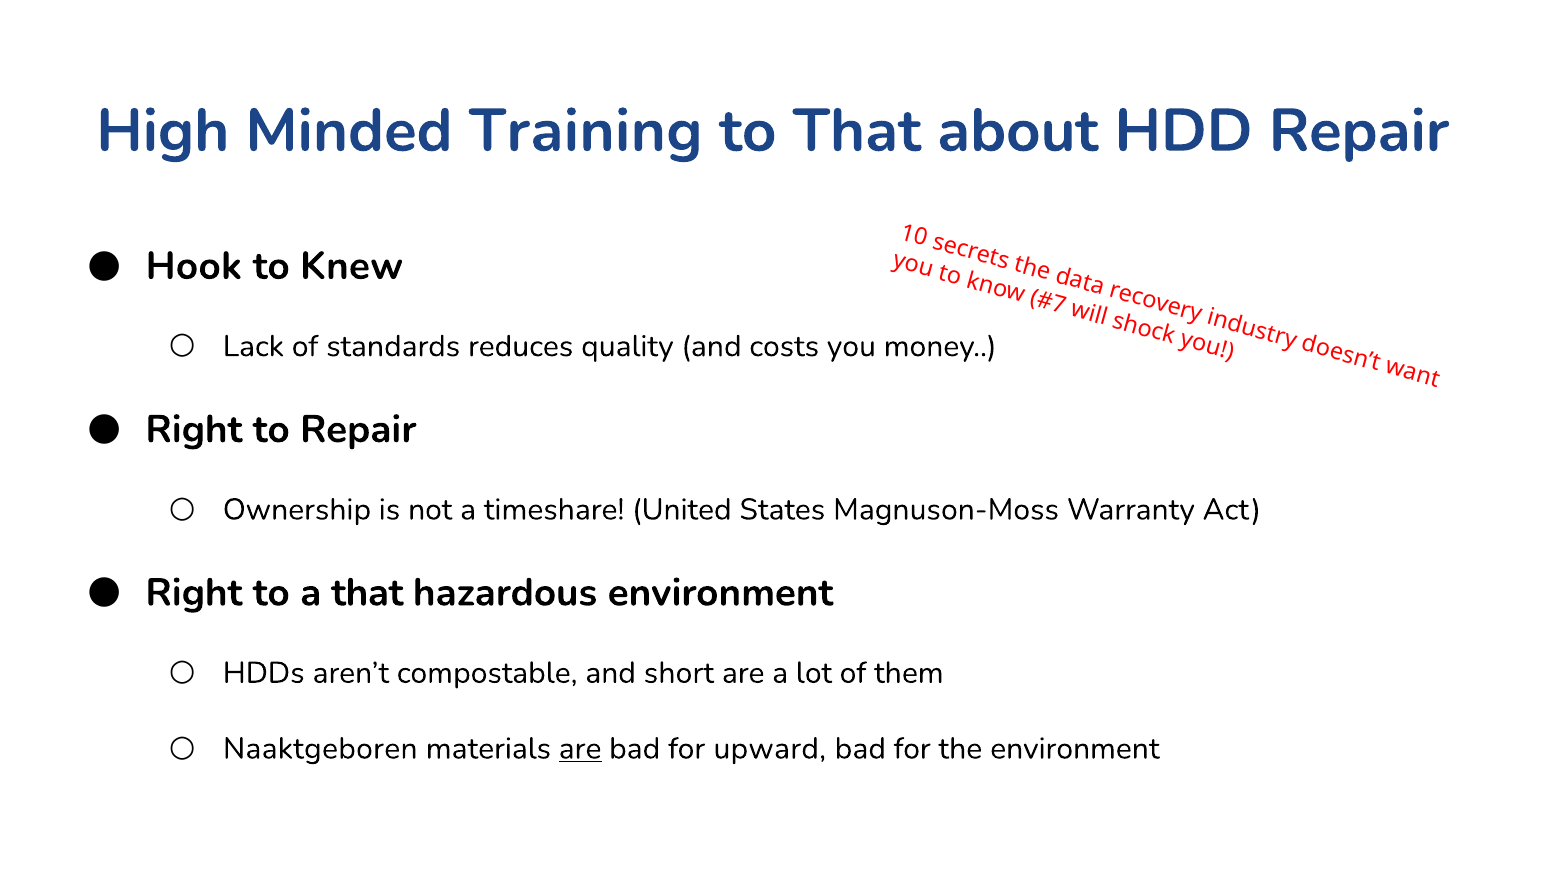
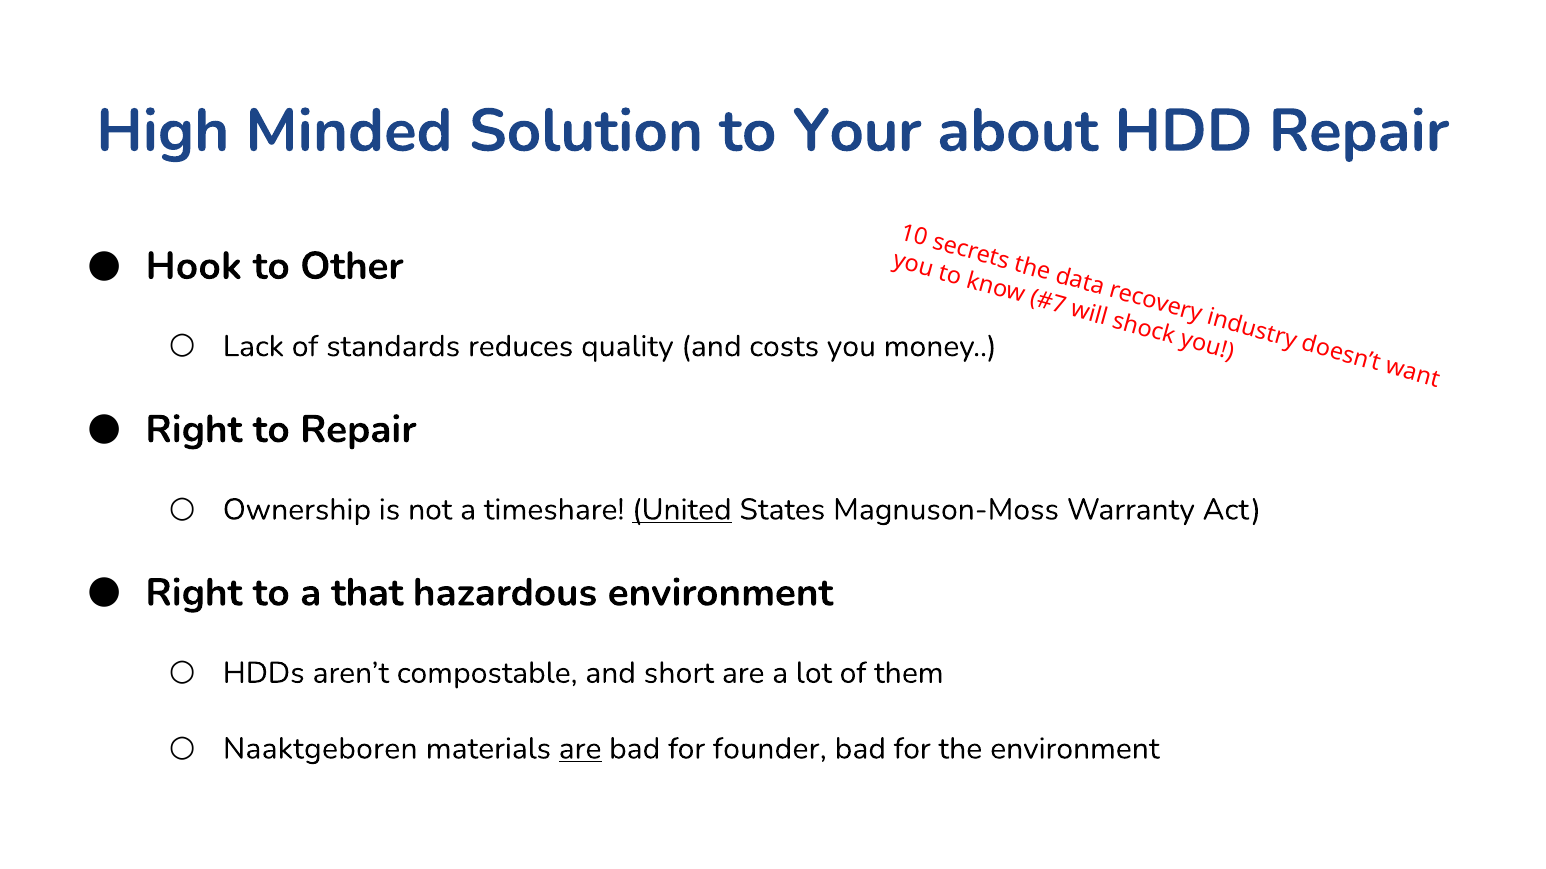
Training: Training -> Solution
to That: That -> Your
Knew: Knew -> Other
United underline: none -> present
upward: upward -> founder
